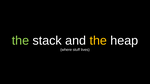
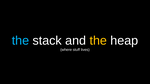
the at (20, 41) colour: light green -> light blue
